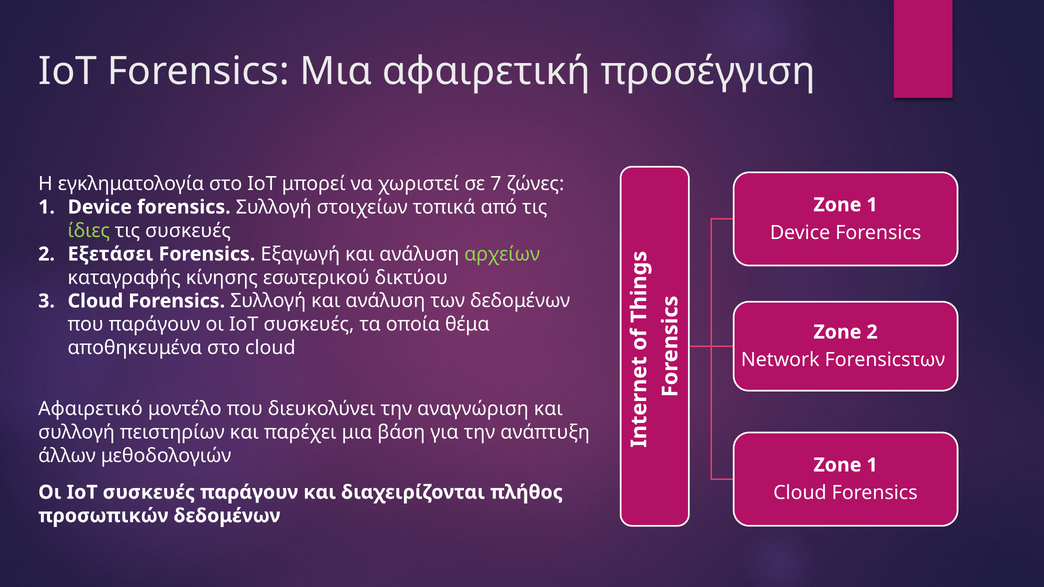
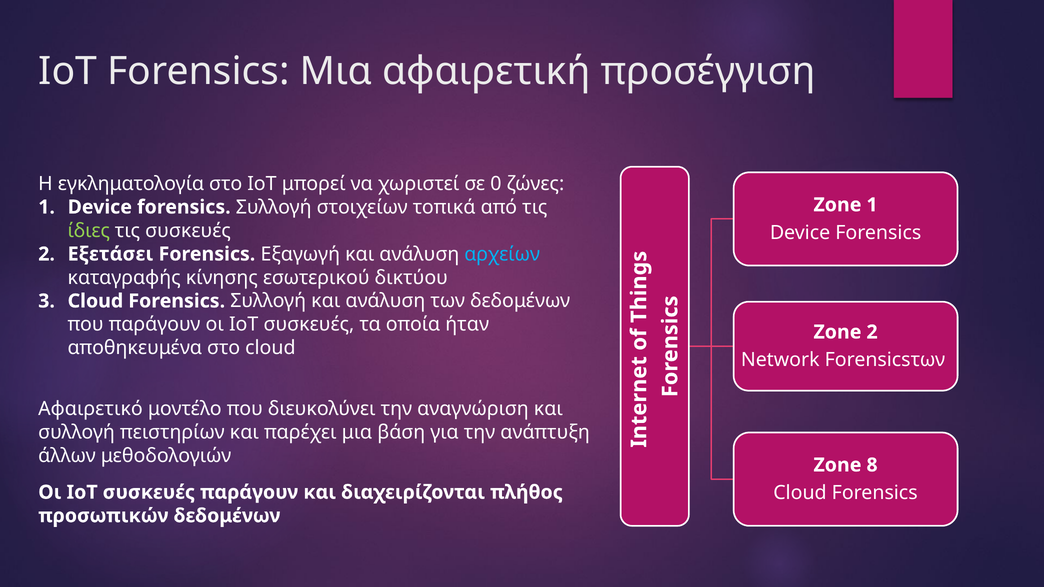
7: 7 -> 0
αρχείων colour: light green -> light blue
θέμα: θέμα -> ήταν
1 at (872, 465): 1 -> 8
